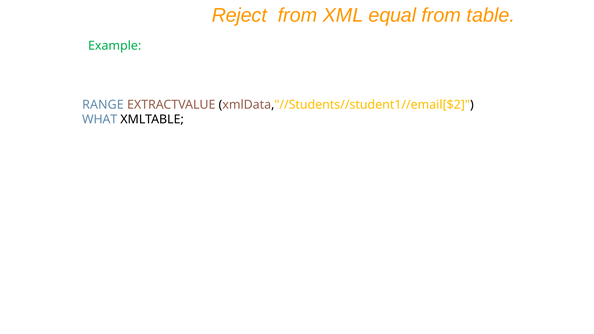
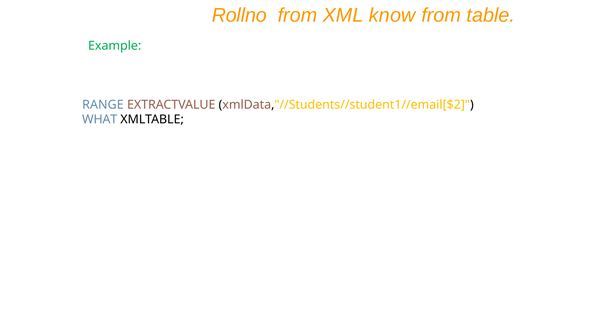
Reject: Reject -> Rollno
equal: equal -> know
